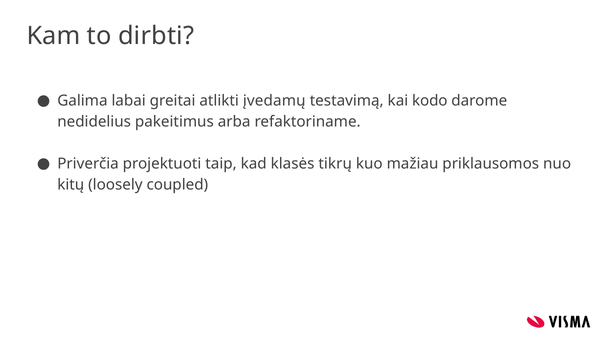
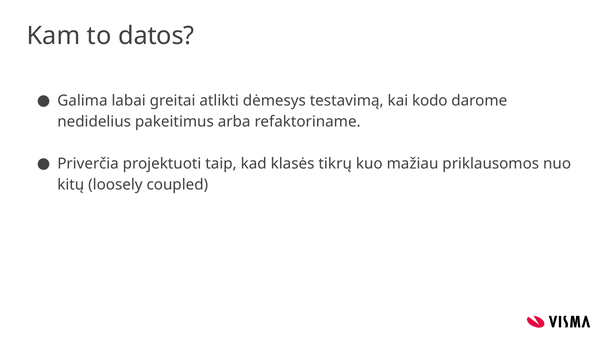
dirbti: dirbti -> datos
įvedamų: įvedamų -> dėmesys
